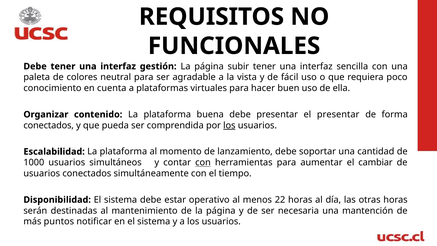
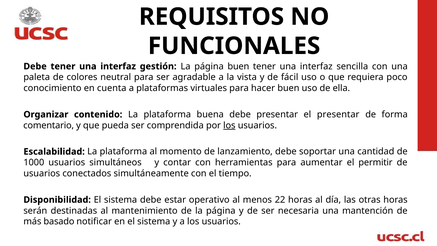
página subir: subir -> buen
conectados at (49, 125): conectados -> comentario
con at (203, 162) underline: present -> none
cambiar: cambiar -> permitir
puntos: puntos -> basado
